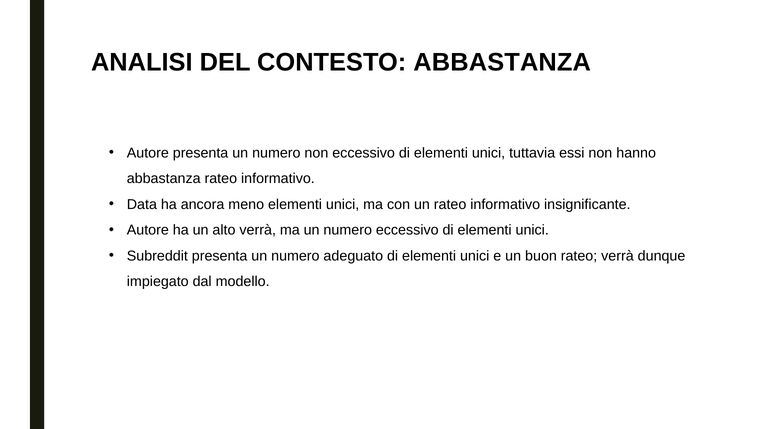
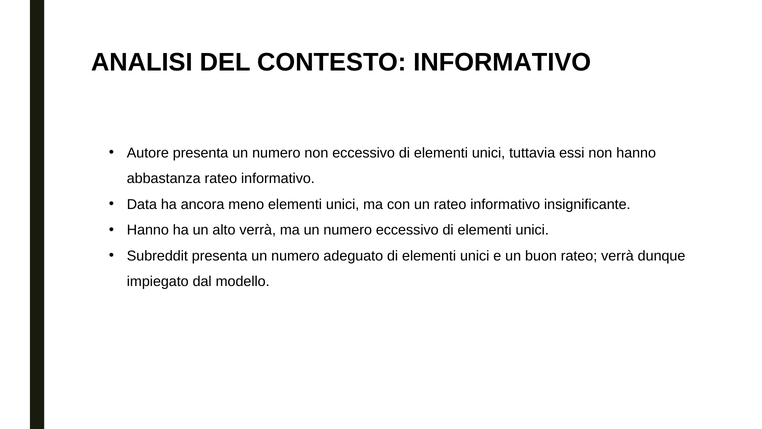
CONTESTO ABBASTANZA: ABBASTANZA -> INFORMATIVO
Autore at (148, 230): Autore -> Hanno
